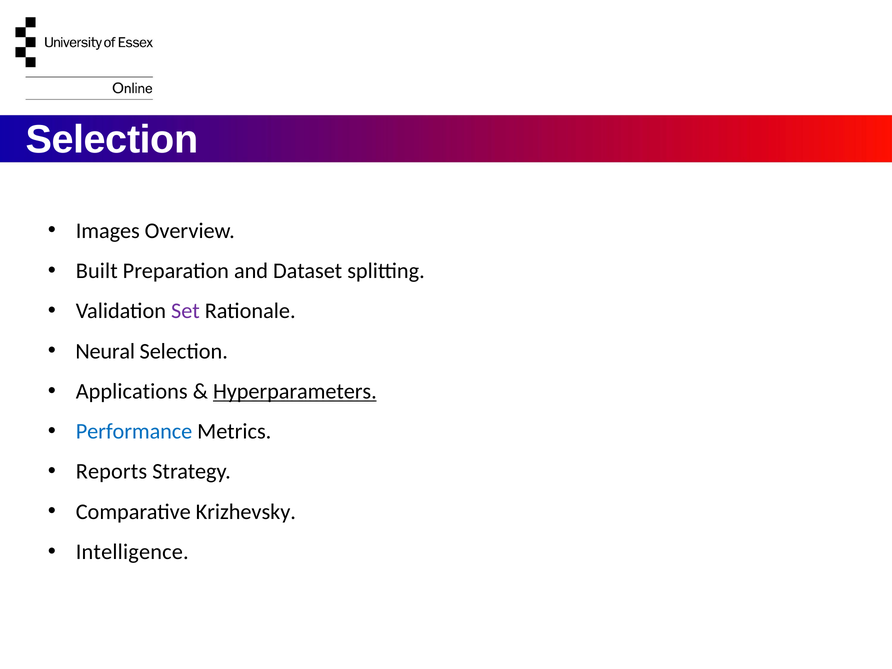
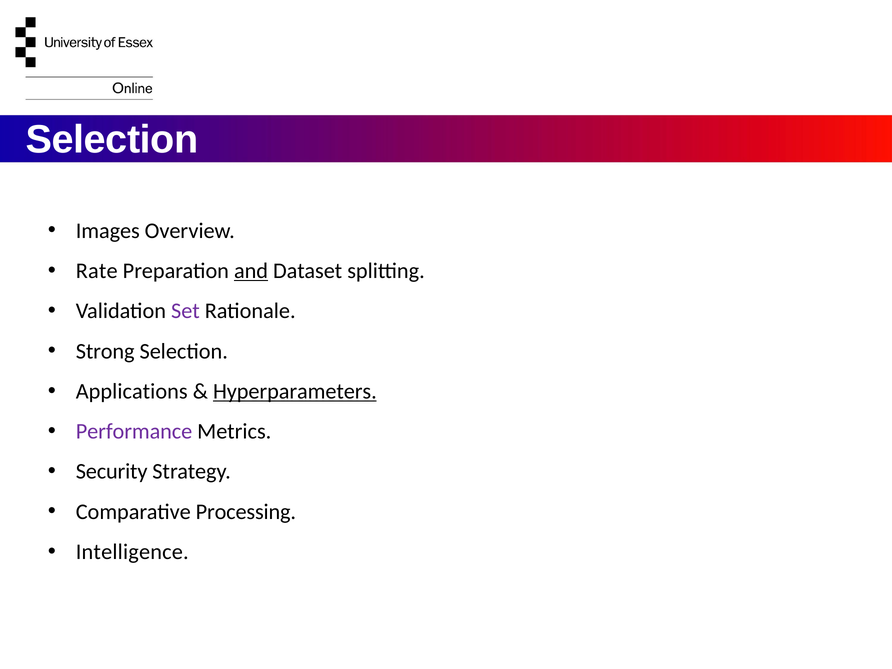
Built: Built -> Rate
and underline: none -> present
Neural: Neural -> Strong
Performance colour: blue -> purple
Reports: Reports -> Security
Krizhevsky: Krizhevsky -> Processing
